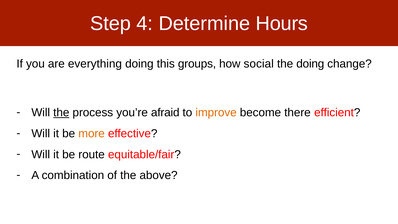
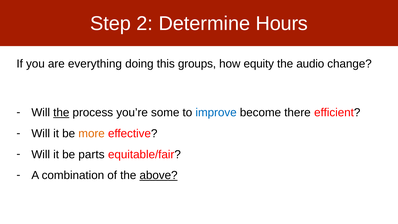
4: 4 -> 2
social: social -> equity
the doing: doing -> audio
afraid: afraid -> some
improve colour: orange -> blue
route: route -> parts
above underline: none -> present
